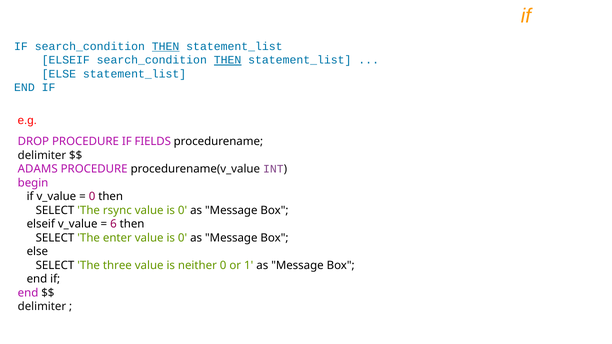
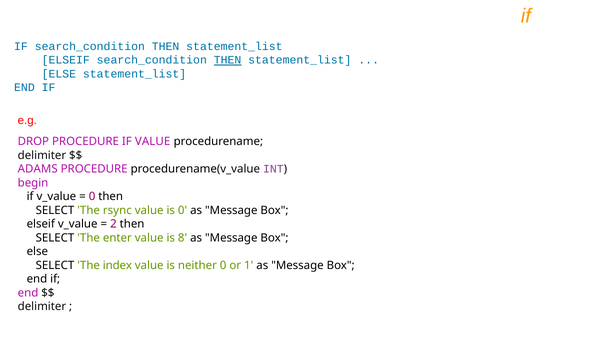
THEN at (166, 46) underline: present -> none
IF FIELDS: FIELDS -> VALUE
6: 6 -> 2
enter value is 0: 0 -> 8
three: three -> index
